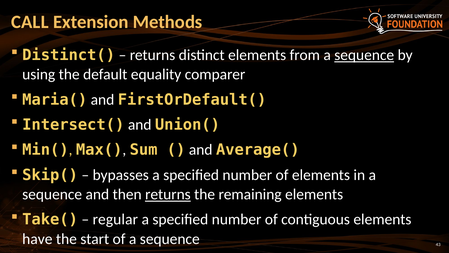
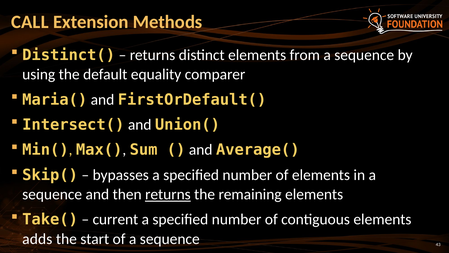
sequence at (364, 55) underline: present -> none
regular: regular -> current
have: have -> adds
